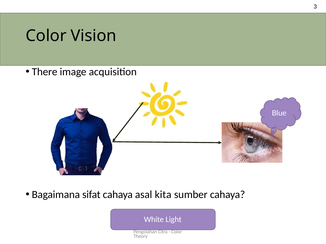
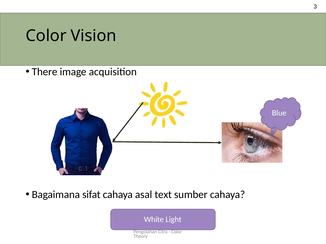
kita: kita -> text
